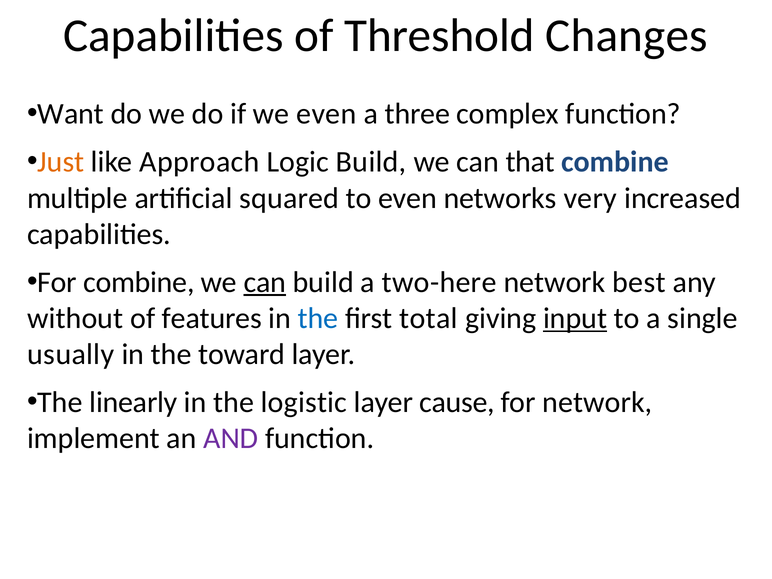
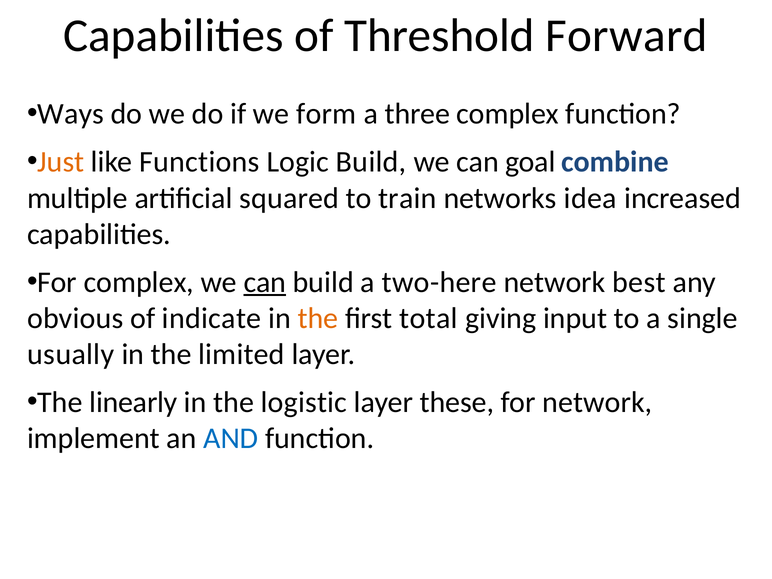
Changes: Changes -> Forward
Want: Want -> Ways
we even: even -> form
Approach: Approach -> Functions
that: that -> goal
to even: even -> train
very: very -> idea
For combine: combine -> complex
without: without -> obvious
features: features -> indicate
the at (318, 318) colour: blue -> orange
input underline: present -> none
toward: toward -> limited
cause: cause -> these
AND colour: purple -> blue
